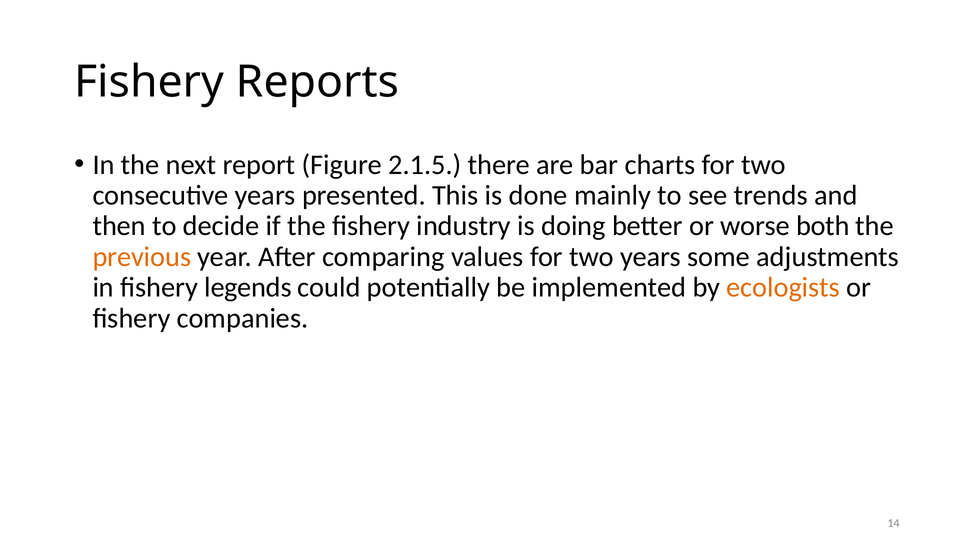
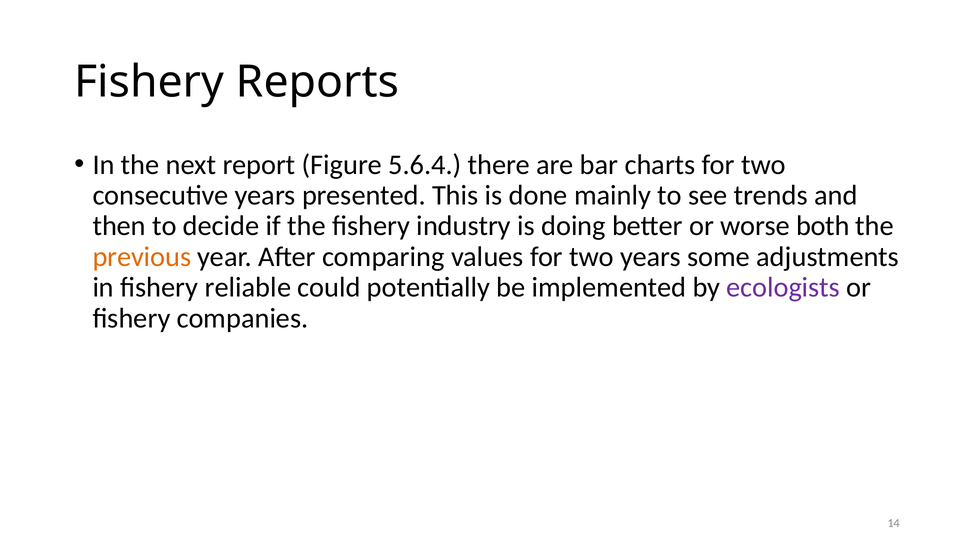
2.1.5: 2.1.5 -> 5.6.4
legends: legends -> reliable
ecologists colour: orange -> purple
